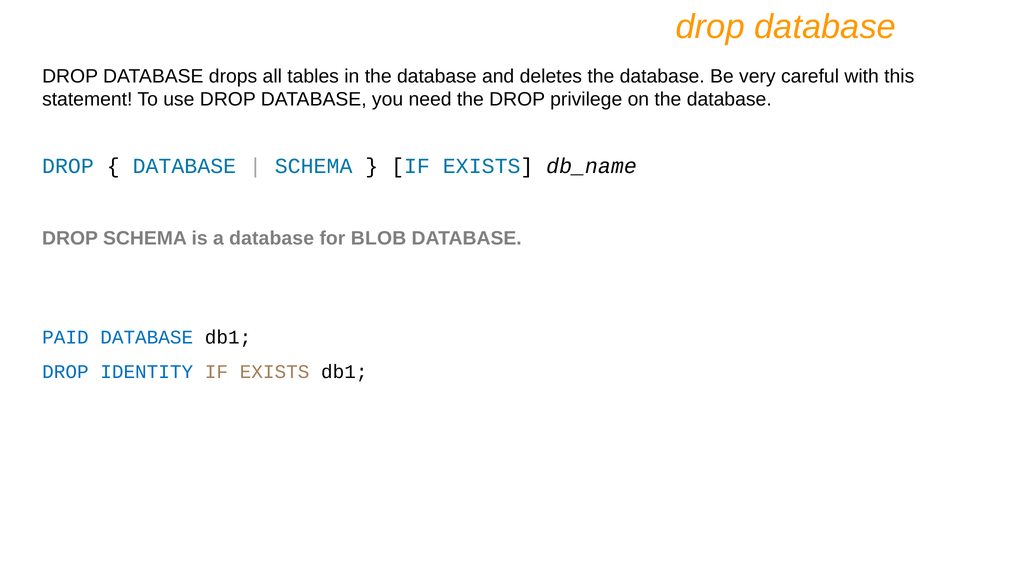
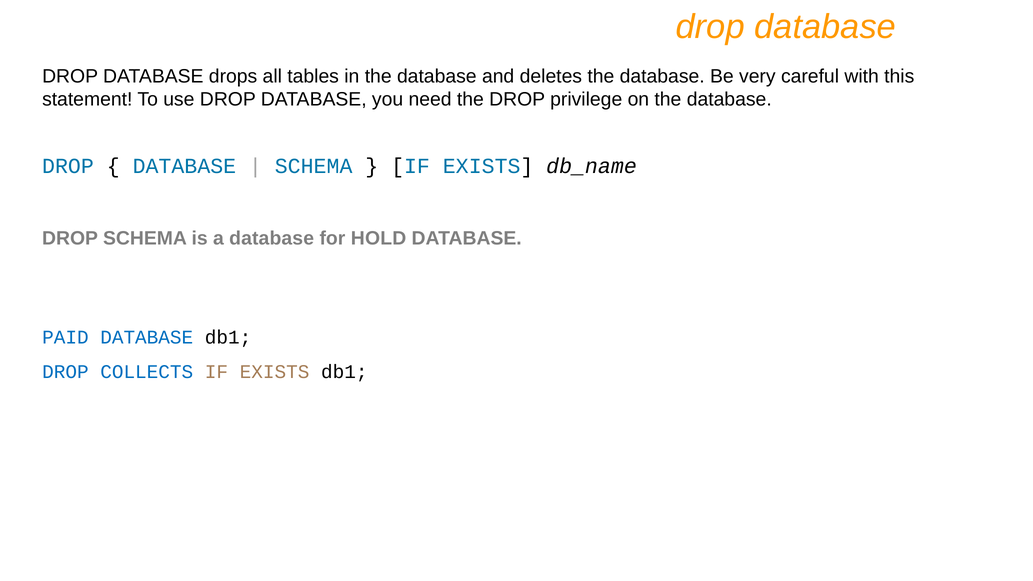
BLOB: BLOB -> HOLD
IDENTITY: IDENTITY -> COLLECTS
